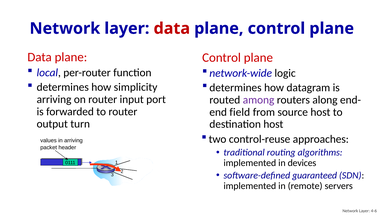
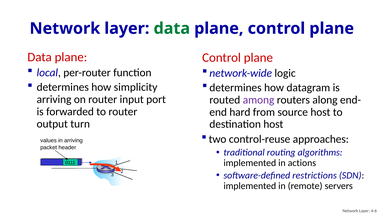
data at (172, 28) colour: red -> green
field: field -> hard
devices: devices -> actions
guaranteed: guaranteed -> restrictions
